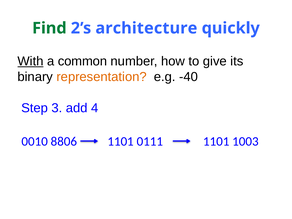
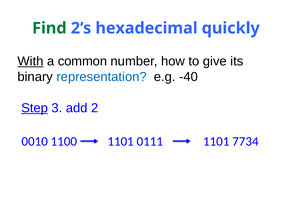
architecture: architecture -> hexadecimal
representation colour: orange -> blue
Step underline: none -> present
4: 4 -> 2
8806: 8806 -> 1100
1003: 1003 -> 7734
